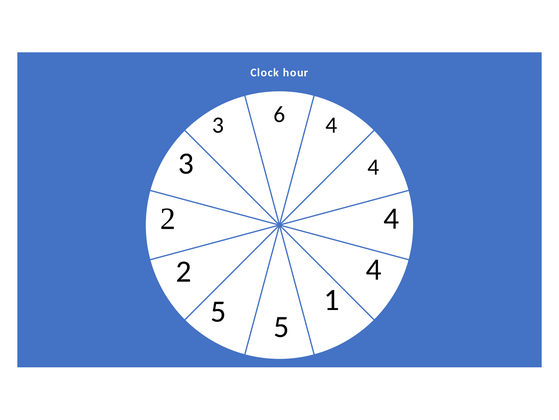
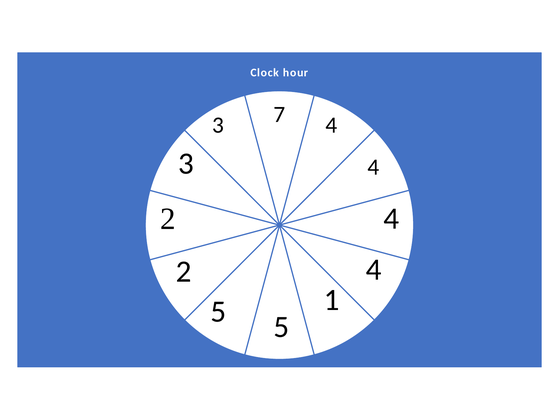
6: 6 -> 7
